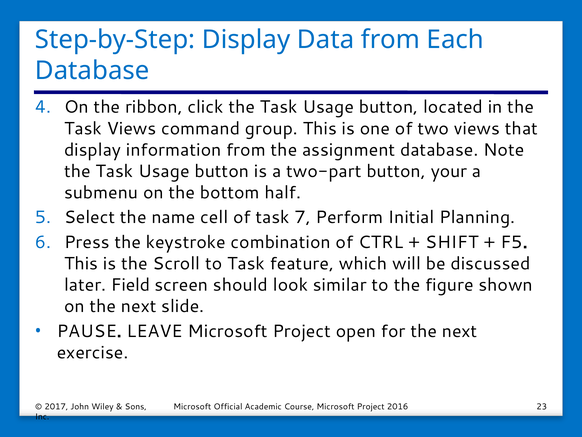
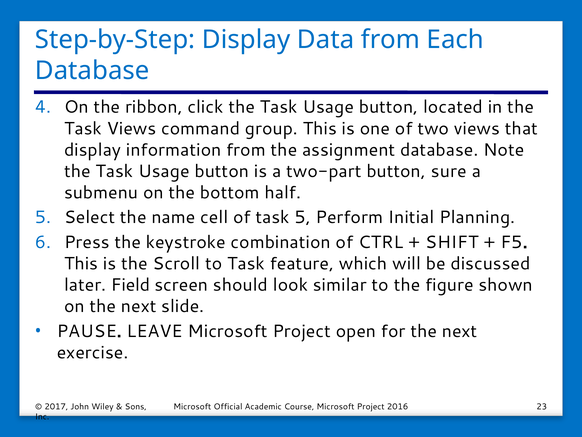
your: your -> sure
task 7: 7 -> 5
